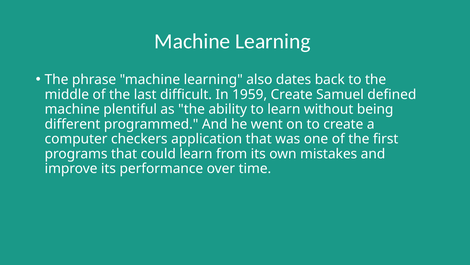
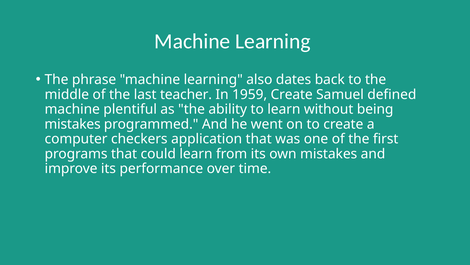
difficult: difficult -> teacher
different at (72, 124): different -> mistakes
